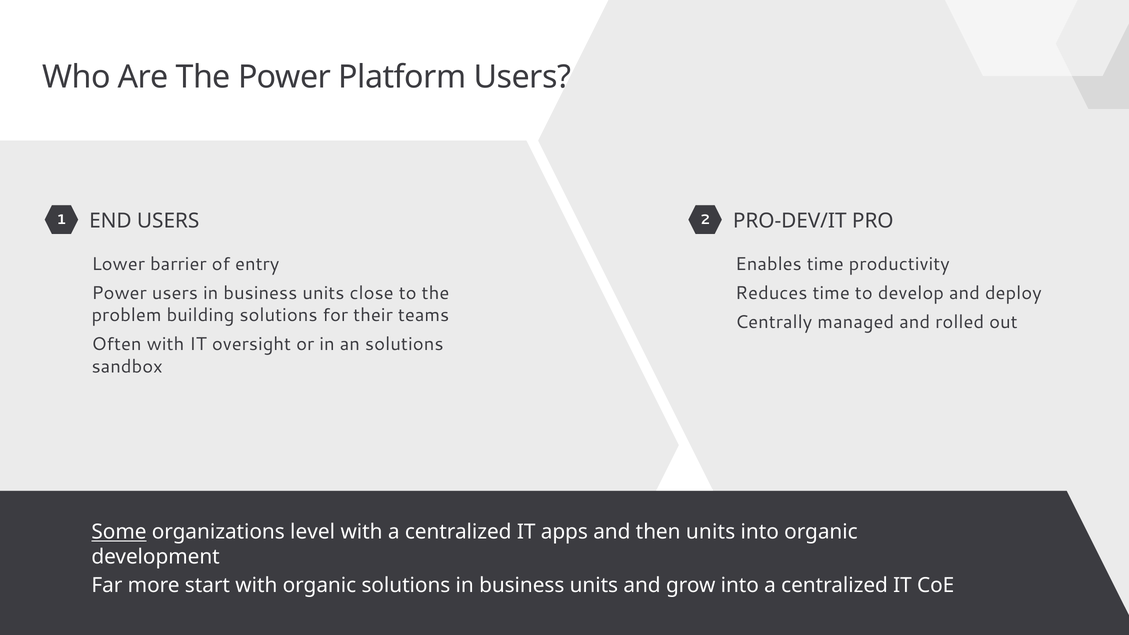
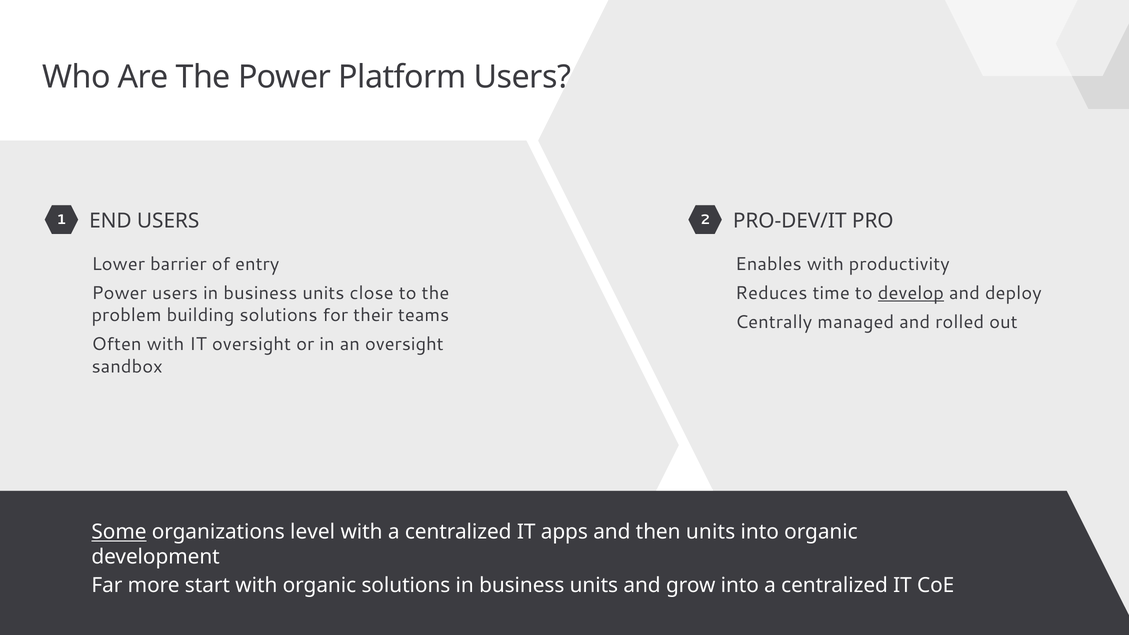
Enables time: time -> with
develop underline: none -> present
an solutions: solutions -> oversight
